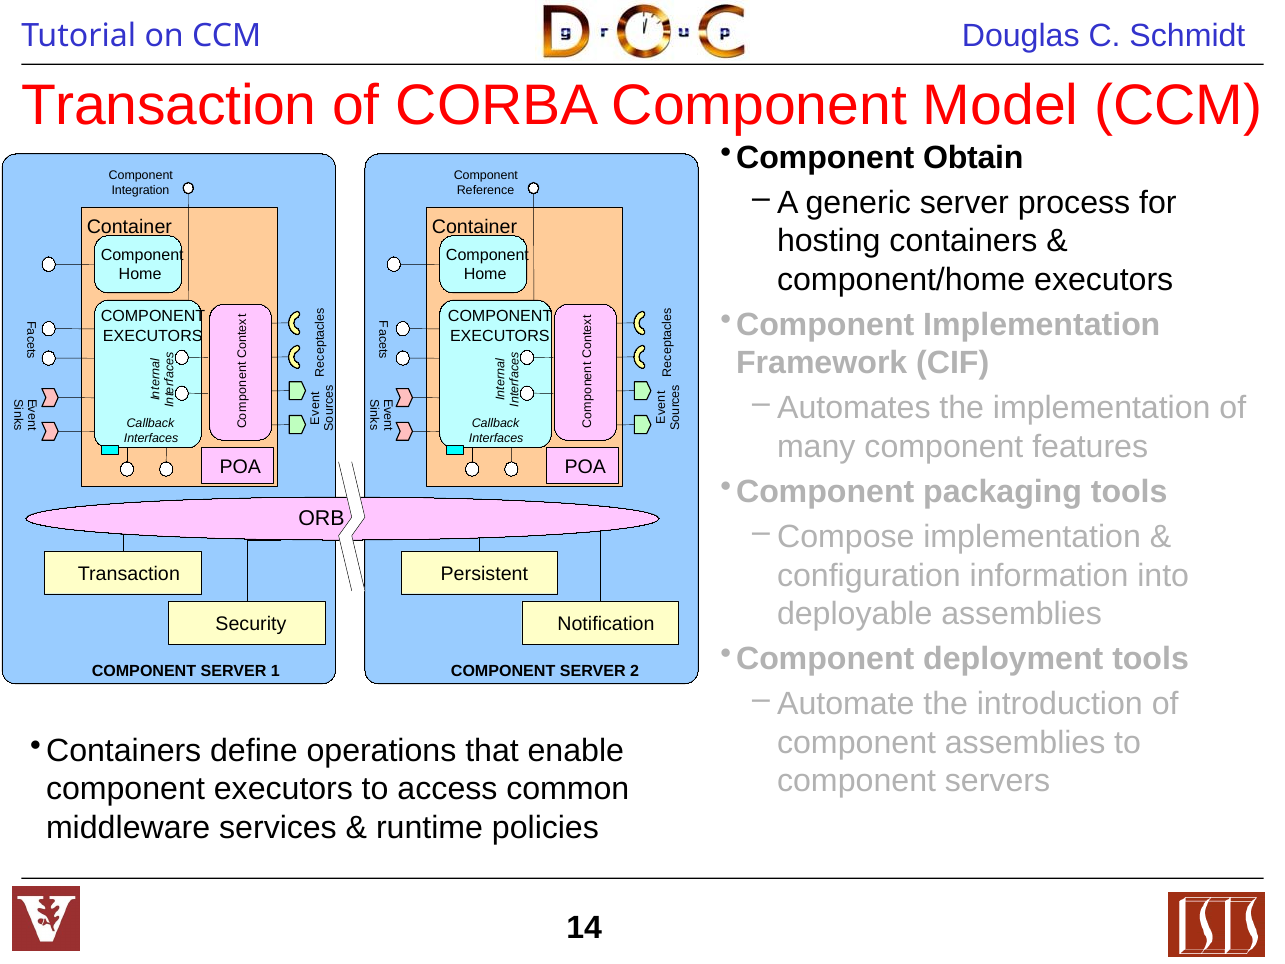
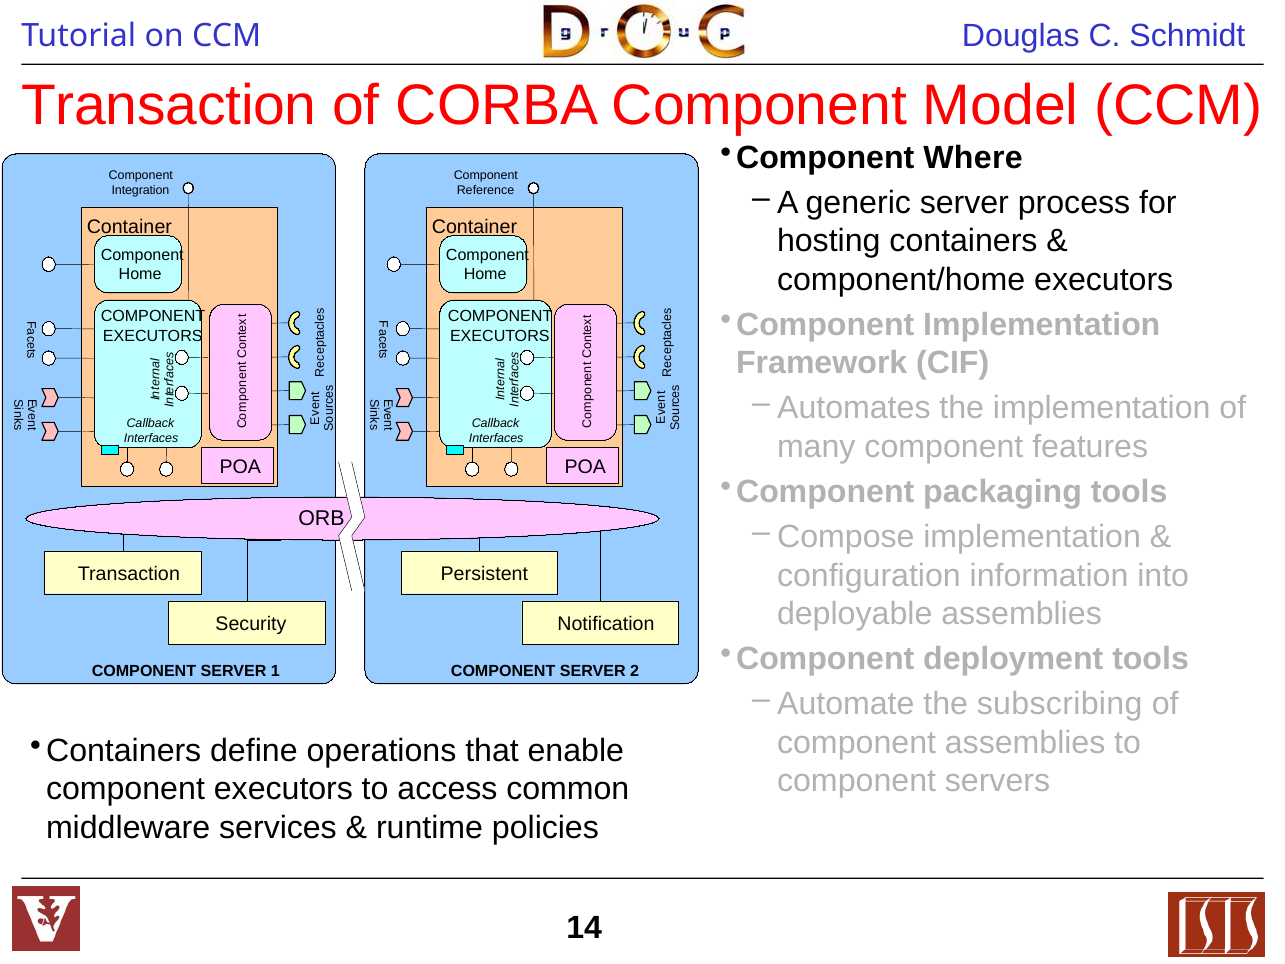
Obtain: Obtain -> Where
introduction: introduction -> subscribing
